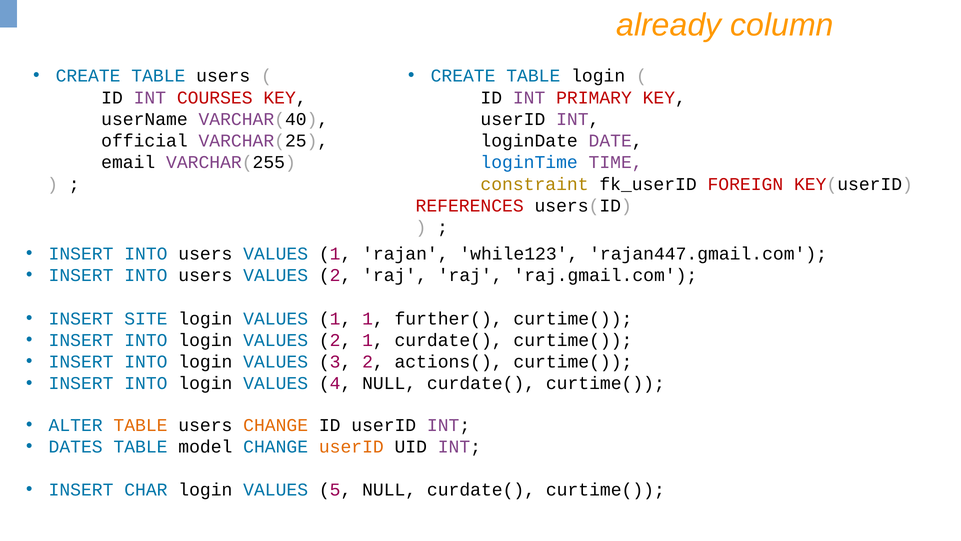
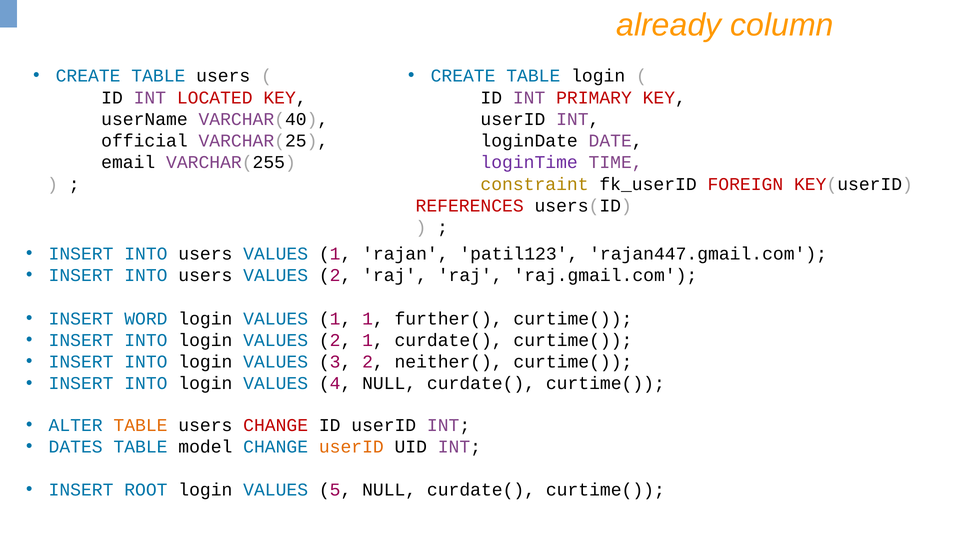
COURSES: COURSES -> LOCATED
loginTime colour: blue -> purple
while123: while123 -> patil123
SITE: SITE -> WORD
actions(: actions( -> neither(
CHANGE at (276, 425) colour: orange -> red
CHAR: CHAR -> ROOT
